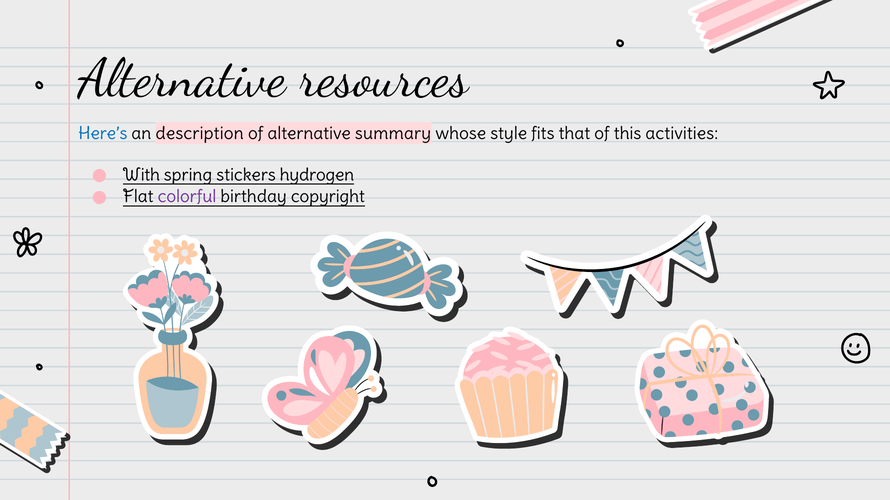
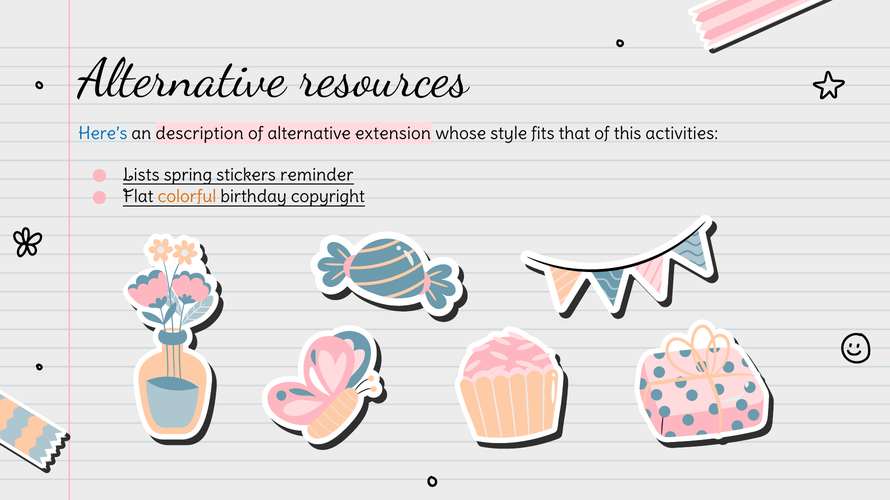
summary: summary -> extension
With: With -> Lists
hydrogen: hydrogen -> reminder
colorful colour: purple -> orange
